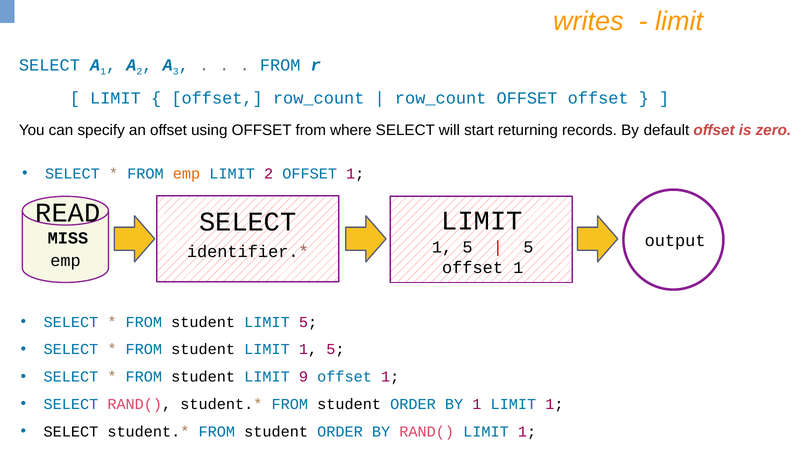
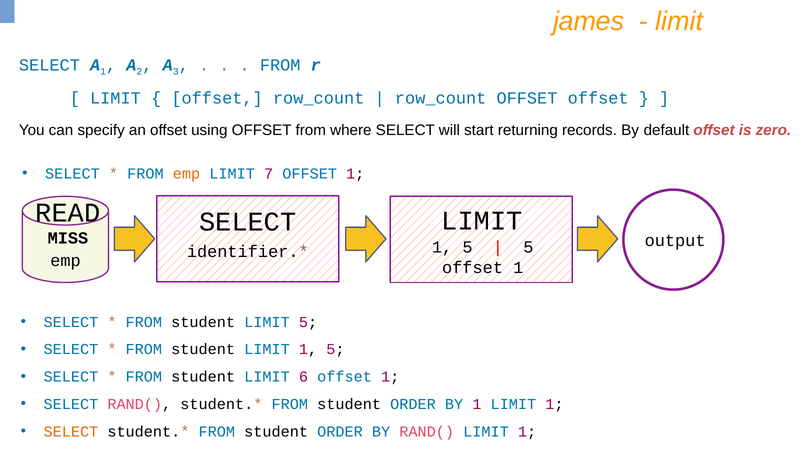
writes: writes -> james
LIMIT 2: 2 -> 7
9: 9 -> 6
SELECT at (71, 432) colour: black -> orange
